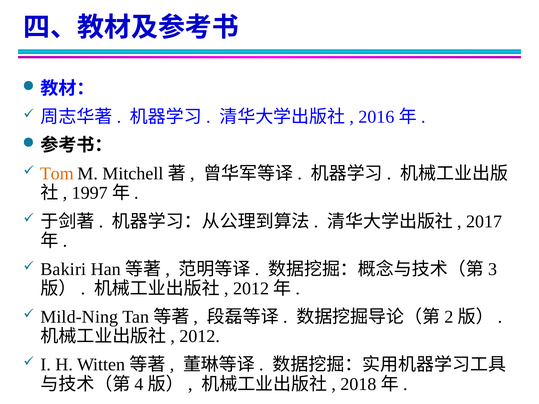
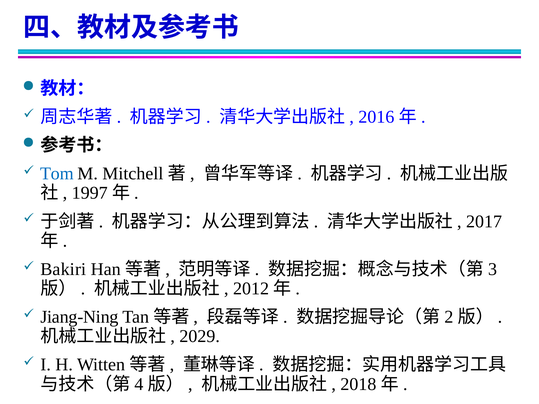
Tom colour: orange -> blue
Mild-Ning: Mild-Ning -> Jiang-Ning
2012: 2012 -> 2029
